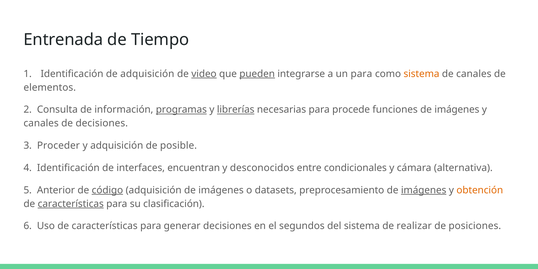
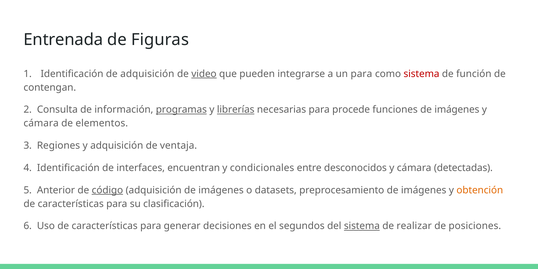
Tiempo: Tiempo -> Figuras
pueden underline: present -> none
sistema at (422, 74) colour: orange -> red
de canales: canales -> función
elementos: elementos -> contengan
canales at (41, 123): canales -> cámara
de decisiones: decisiones -> elementos
Proceder: Proceder -> Regiones
posible: posible -> ventaja
desconocidos: desconocidos -> condicionales
condicionales: condicionales -> desconocidos
alternativa: alternativa -> detectadas
imágenes at (424, 190) underline: present -> none
características at (71, 204) underline: present -> none
sistema at (362, 226) underline: none -> present
